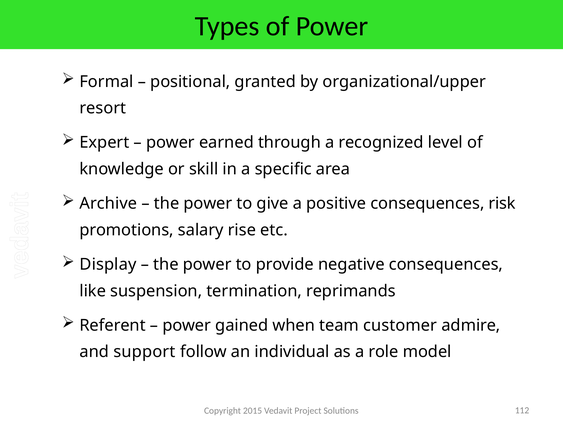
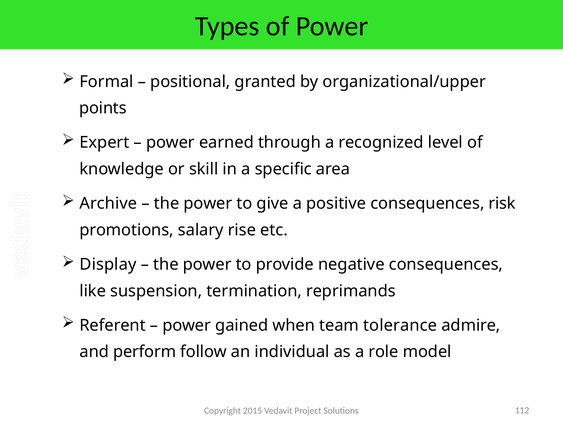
resort: resort -> points
customer: customer -> tolerance
support: support -> perform
